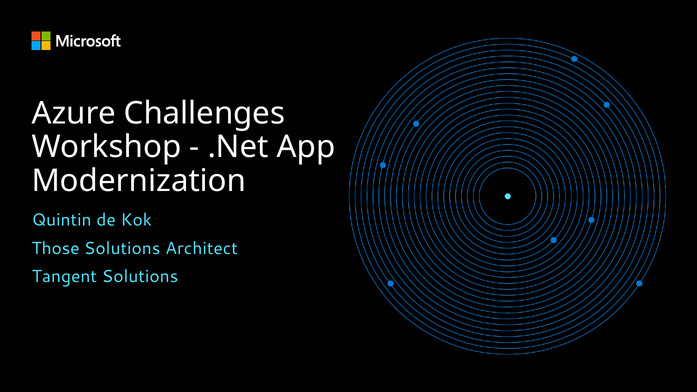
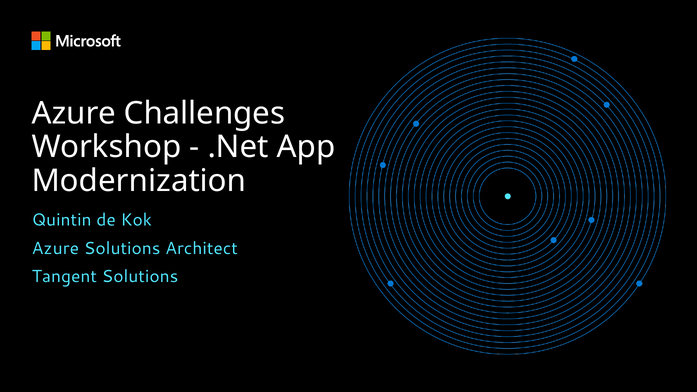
Those at (55, 248): Those -> Azure
